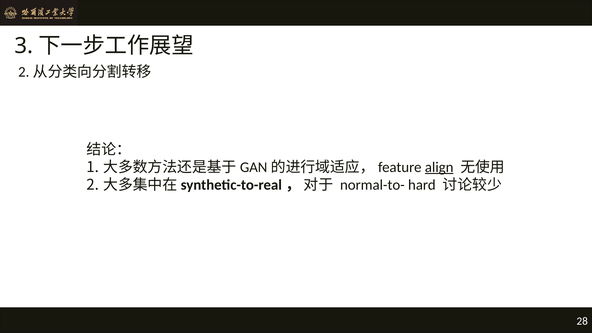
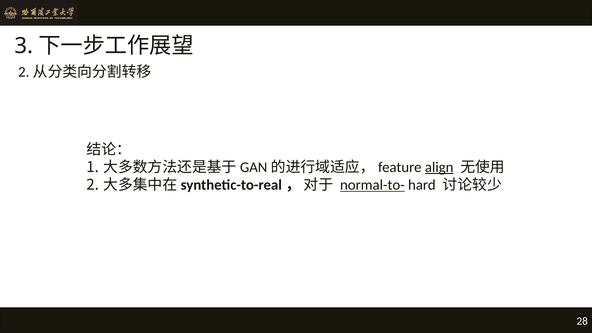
normal-to- underline: none -> present
